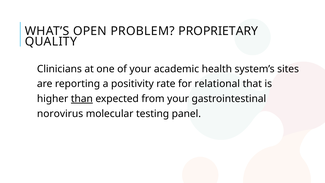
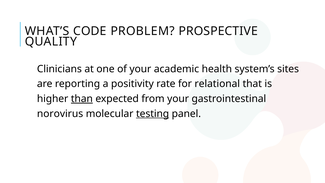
OPEN: OPEN -> CODE
PROPRIETARY: PROPRIETARY -> PROSPECTIVE
testing underline: none -> present
